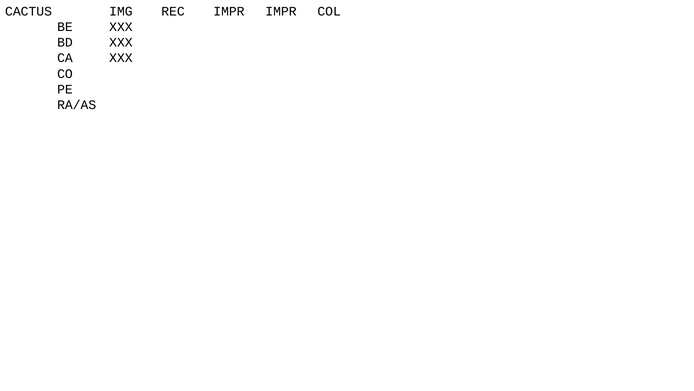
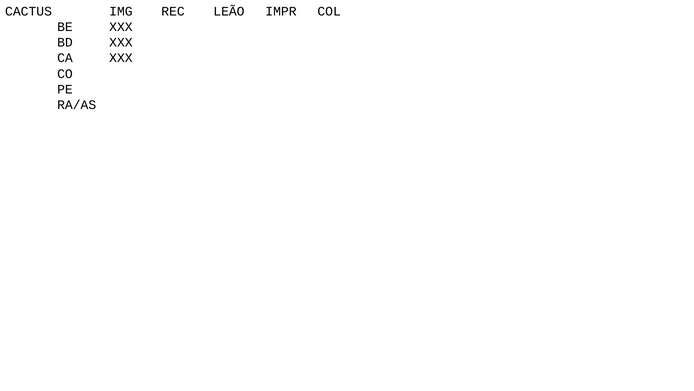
REC IMPR: IMPR -> LEÃO
